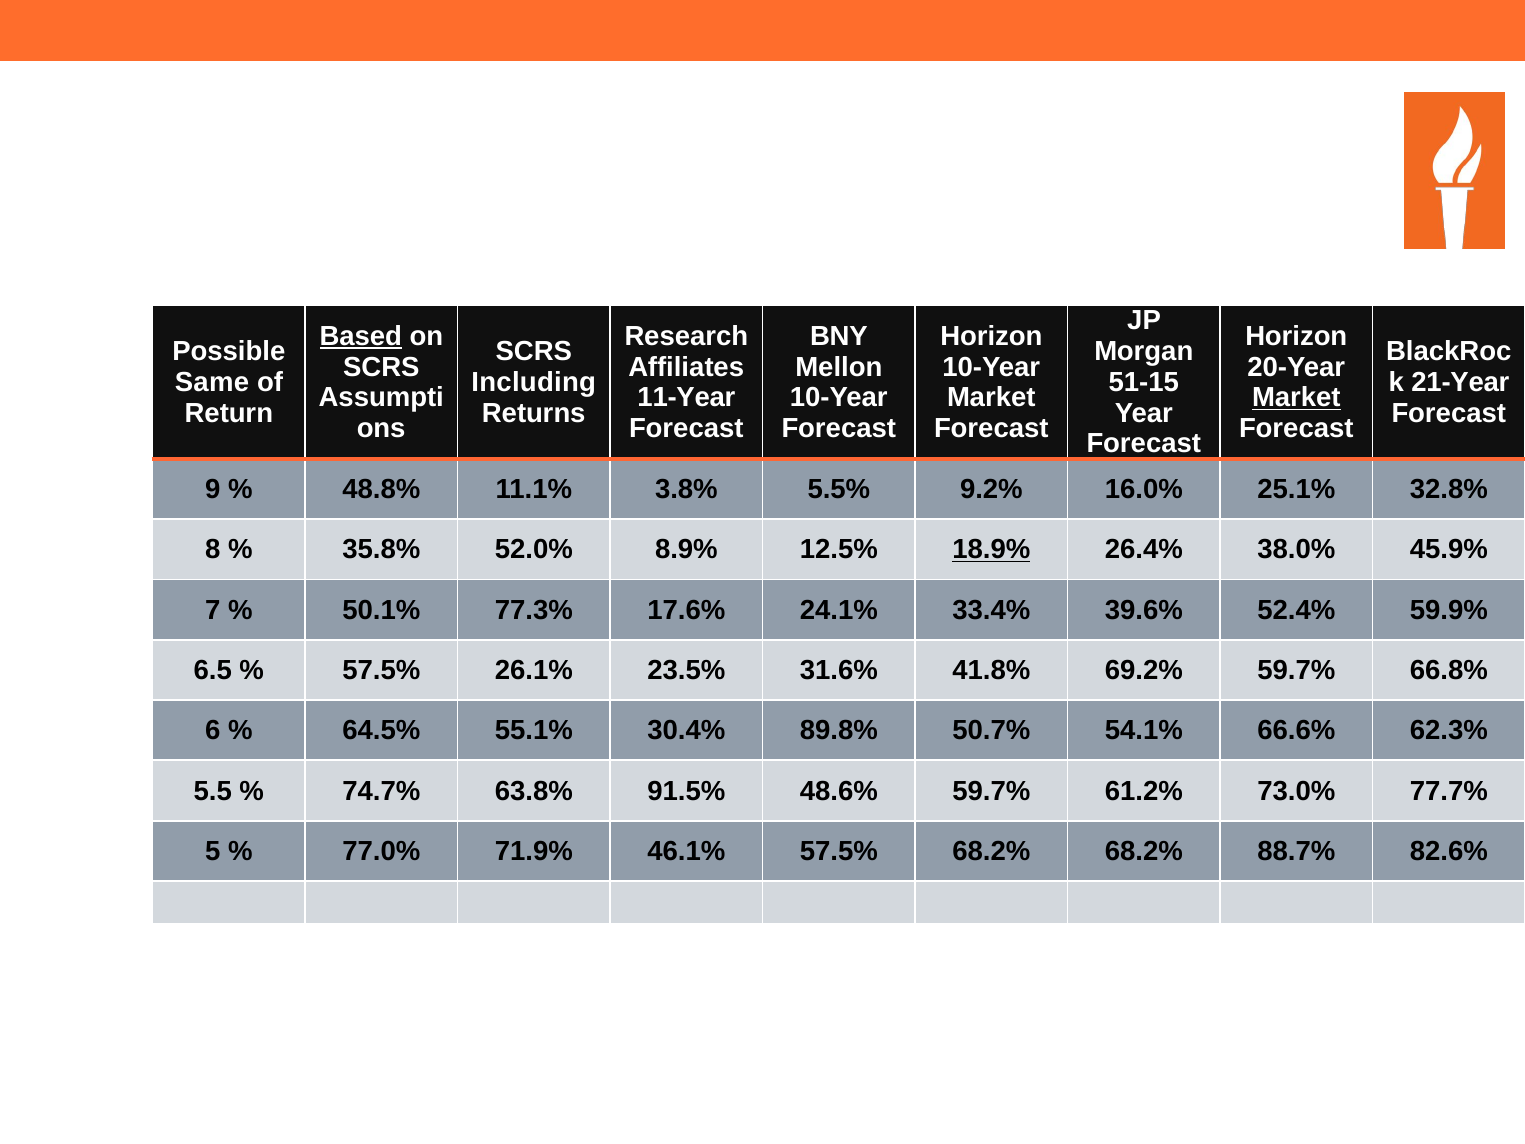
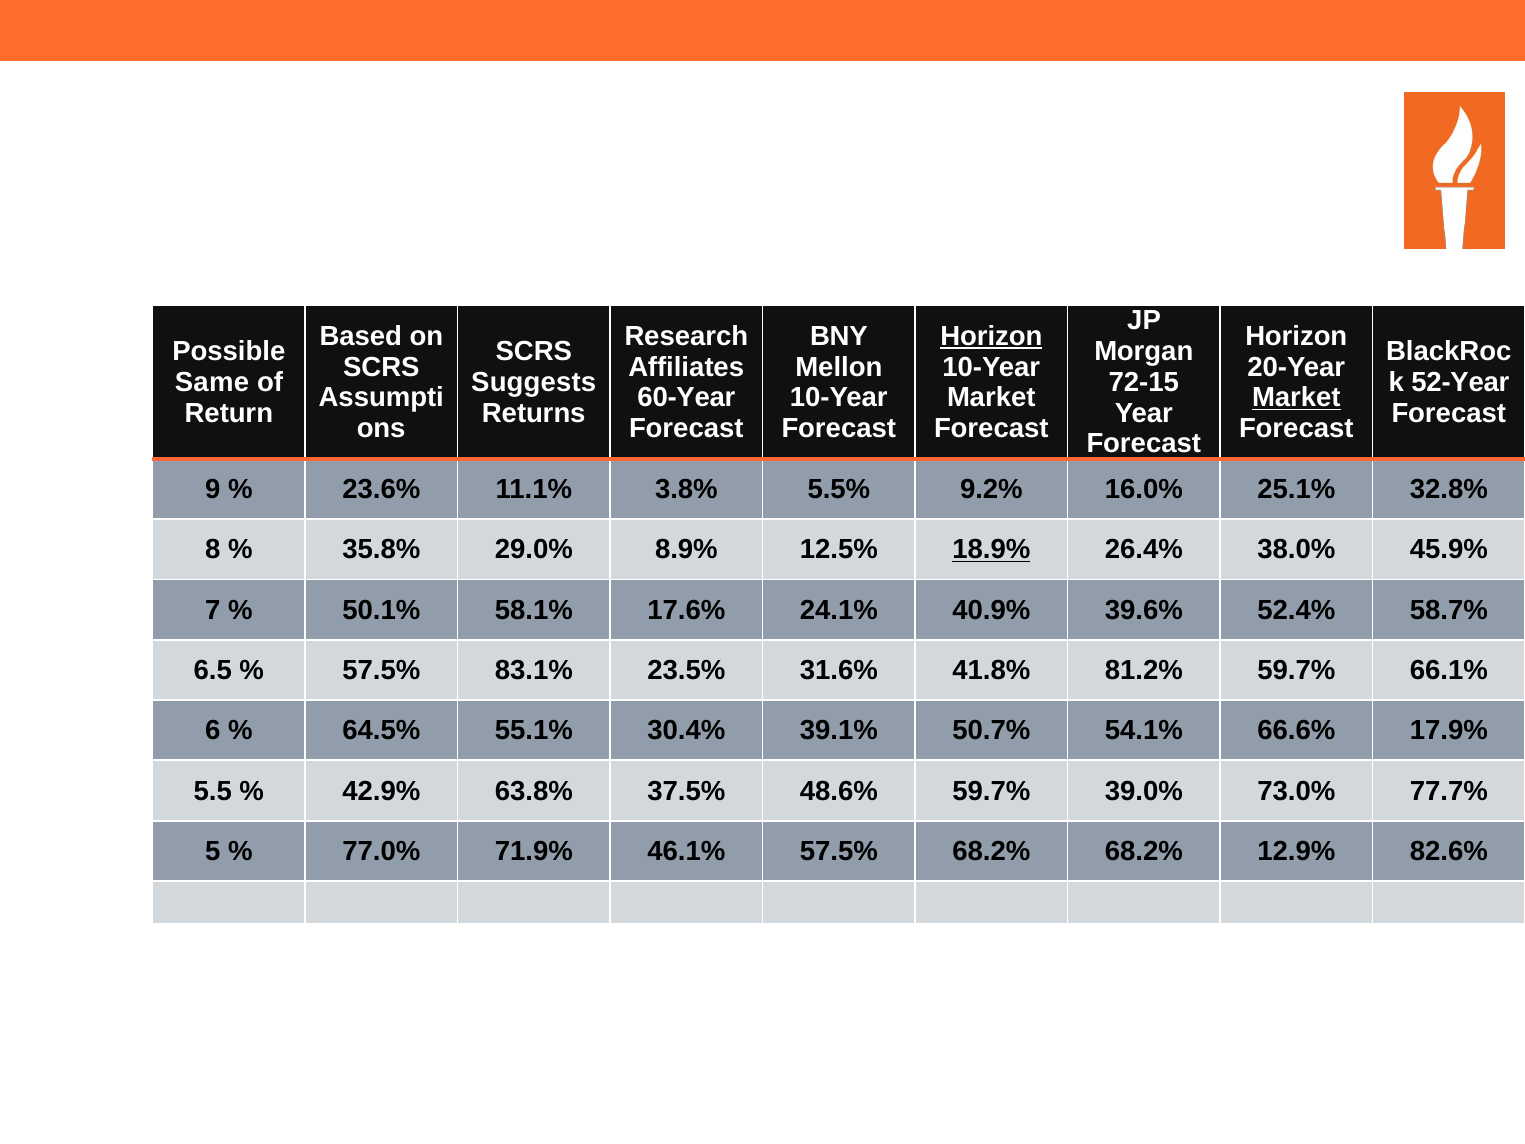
Based underline: present -> none
Horizon at (991, 336) underline: none -> present
Including: Including -> Suggests
51-15: 51-15 -> 72-15
21-Year: 21-Year -> 52-Year
11-Year: 11-Year -> 60-Year
48.8%: 48.8% -> 23.6%
52.0%: 52.0% -> 29.0%
77.3%: 77.3% -> 58.1%
33.4%: 33.4% -> 40.9%
59.9%: 59.9% -> 58.7%
26.1%: 26.1% -> 83.1%
69.2%: 69.2% -> 81.2%
66.8%: 66.8% -> 66.1%
89.8%: 89.8% -> 39.1%
62.3%: 62.3% -> 17.9%
74.7%: 74.7% -> 42.9%
91.5%: 91.5% -> 37.5%
61.2%: 61.2% -> 39.0%
88.7%: 88.7% -> 12.9%
